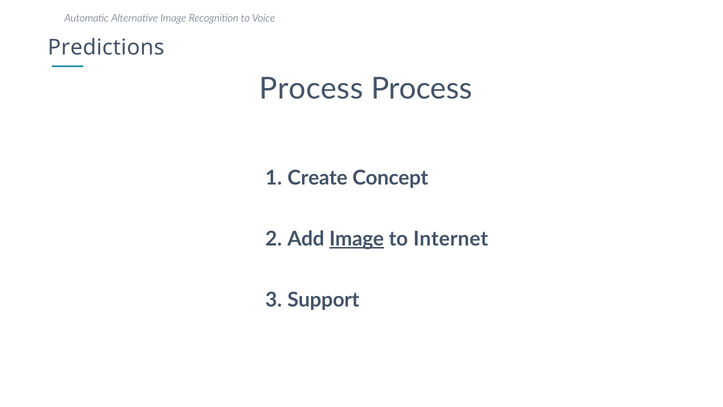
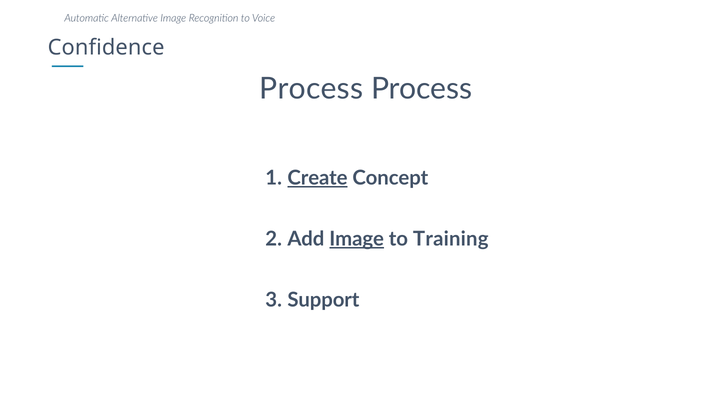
Predictions: Predictions -> Confidence
Create underline: none -> present
Internet: Internet -> Training
